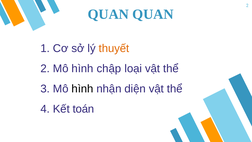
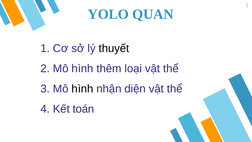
QUAN at (108, 14): QUAN -> YOLO
thuyết colour: orange -> black
chập: chập -> thêm
